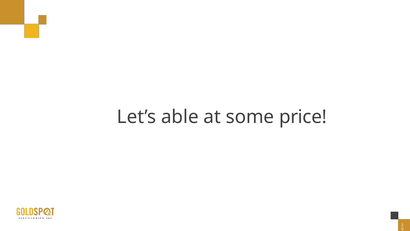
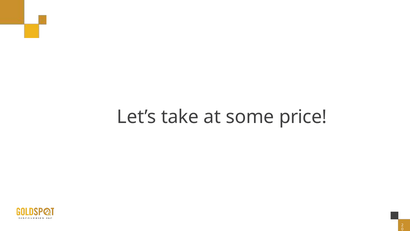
able: able -> take
